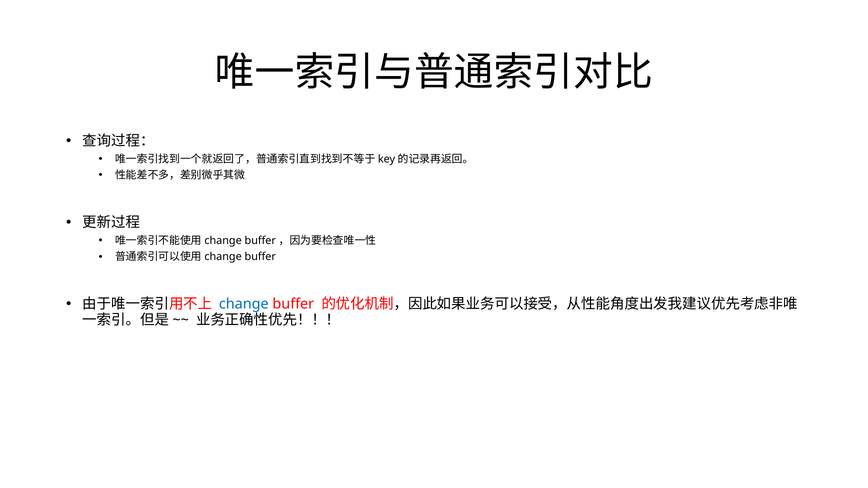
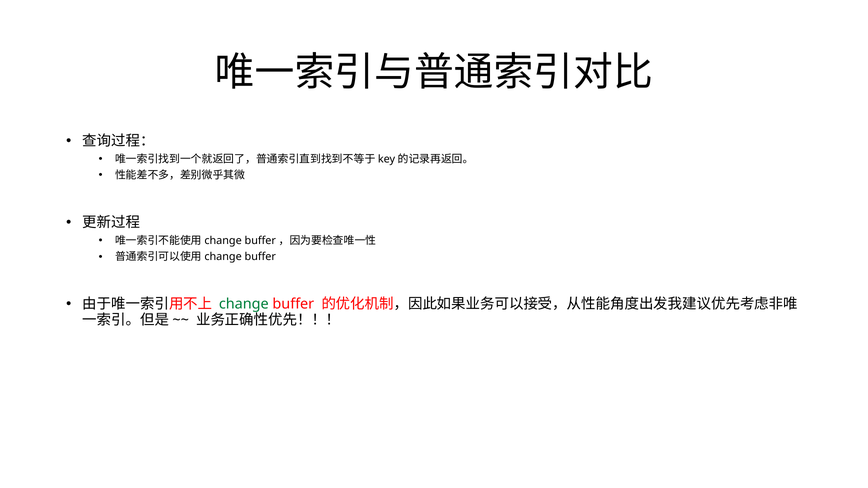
change colour: blue -> green
